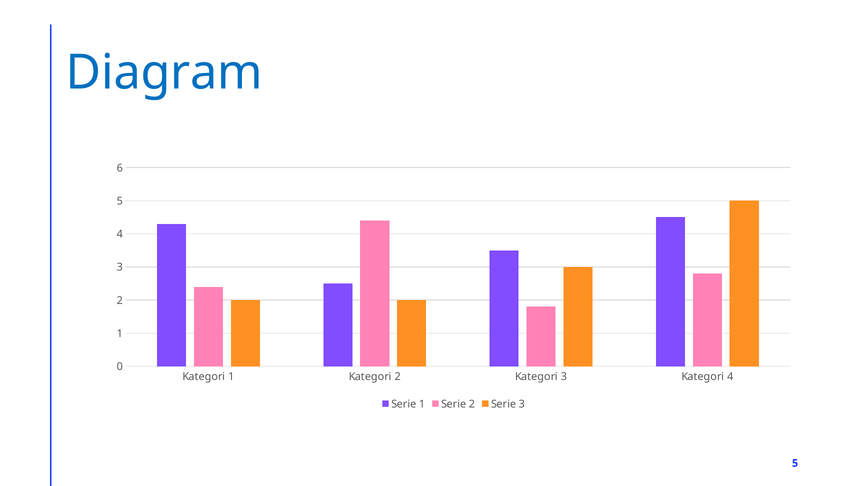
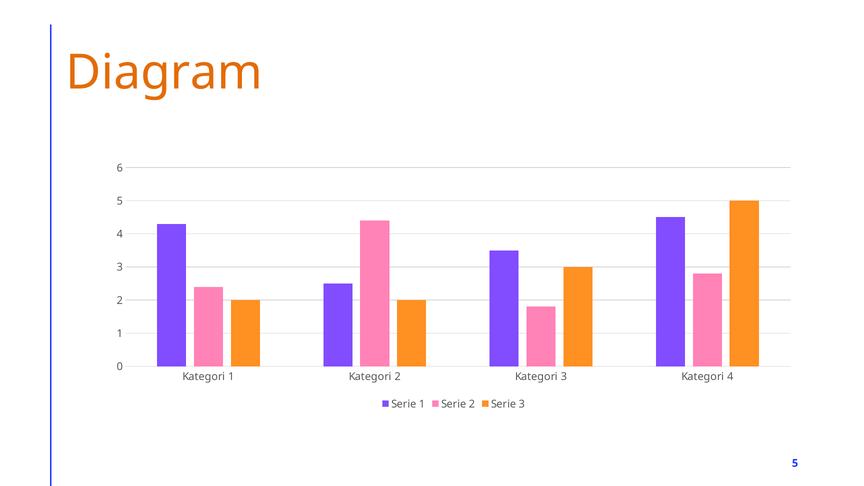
Diagram colour: blue -> orange
